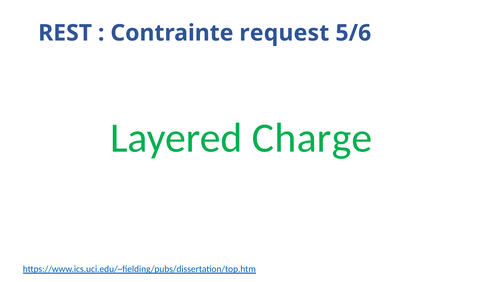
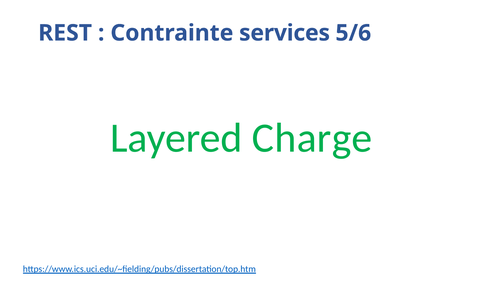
request: request -> services
